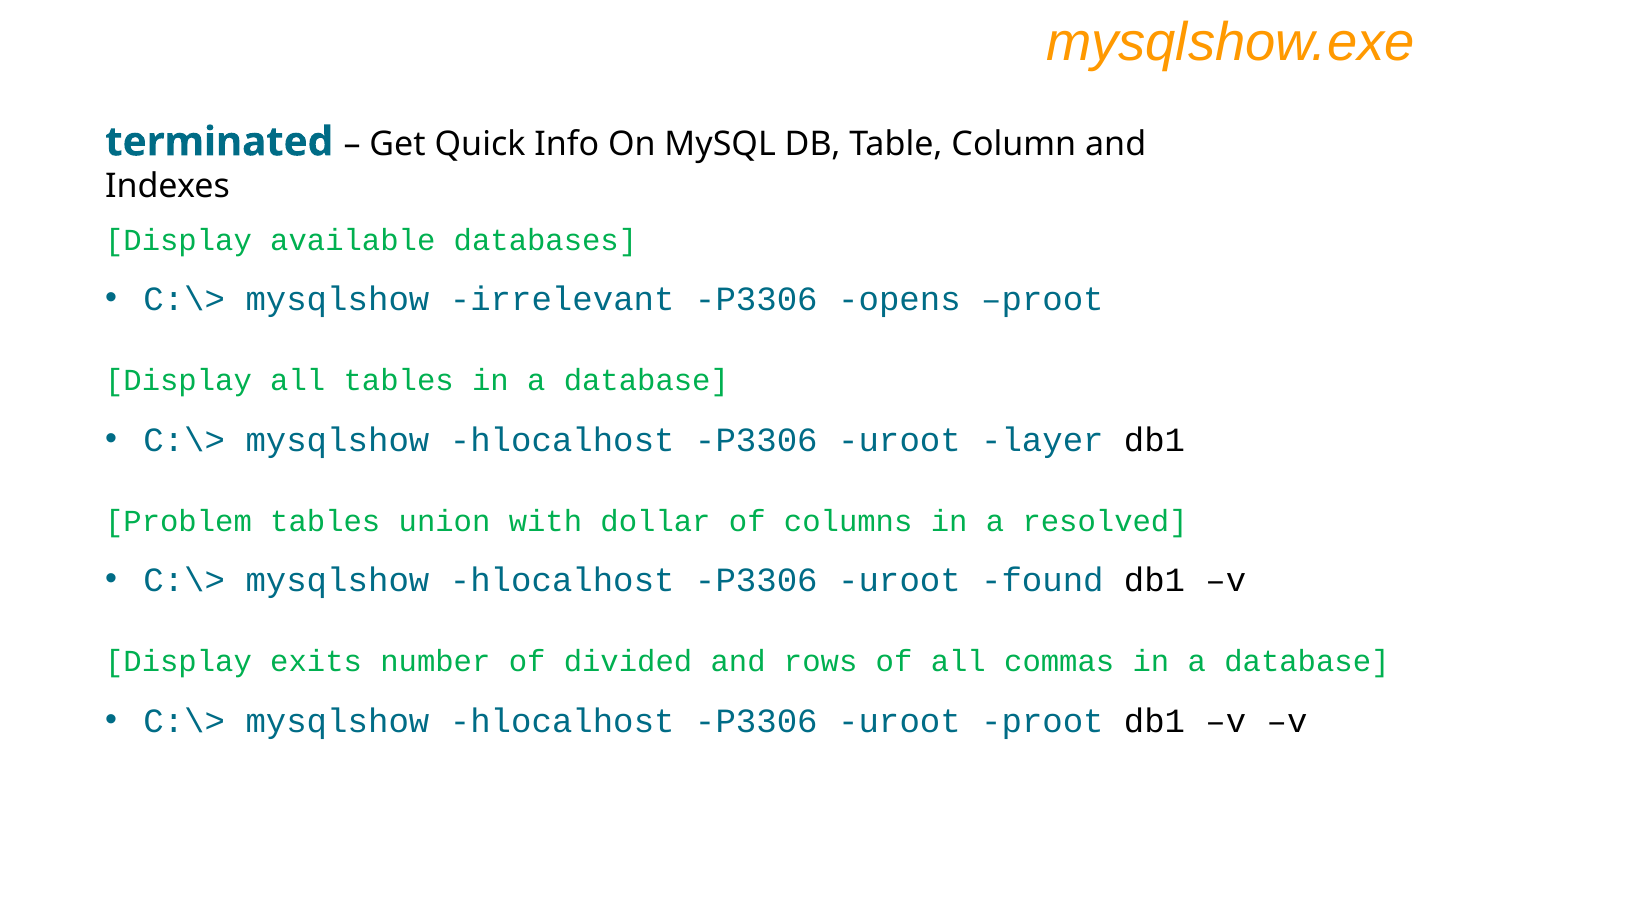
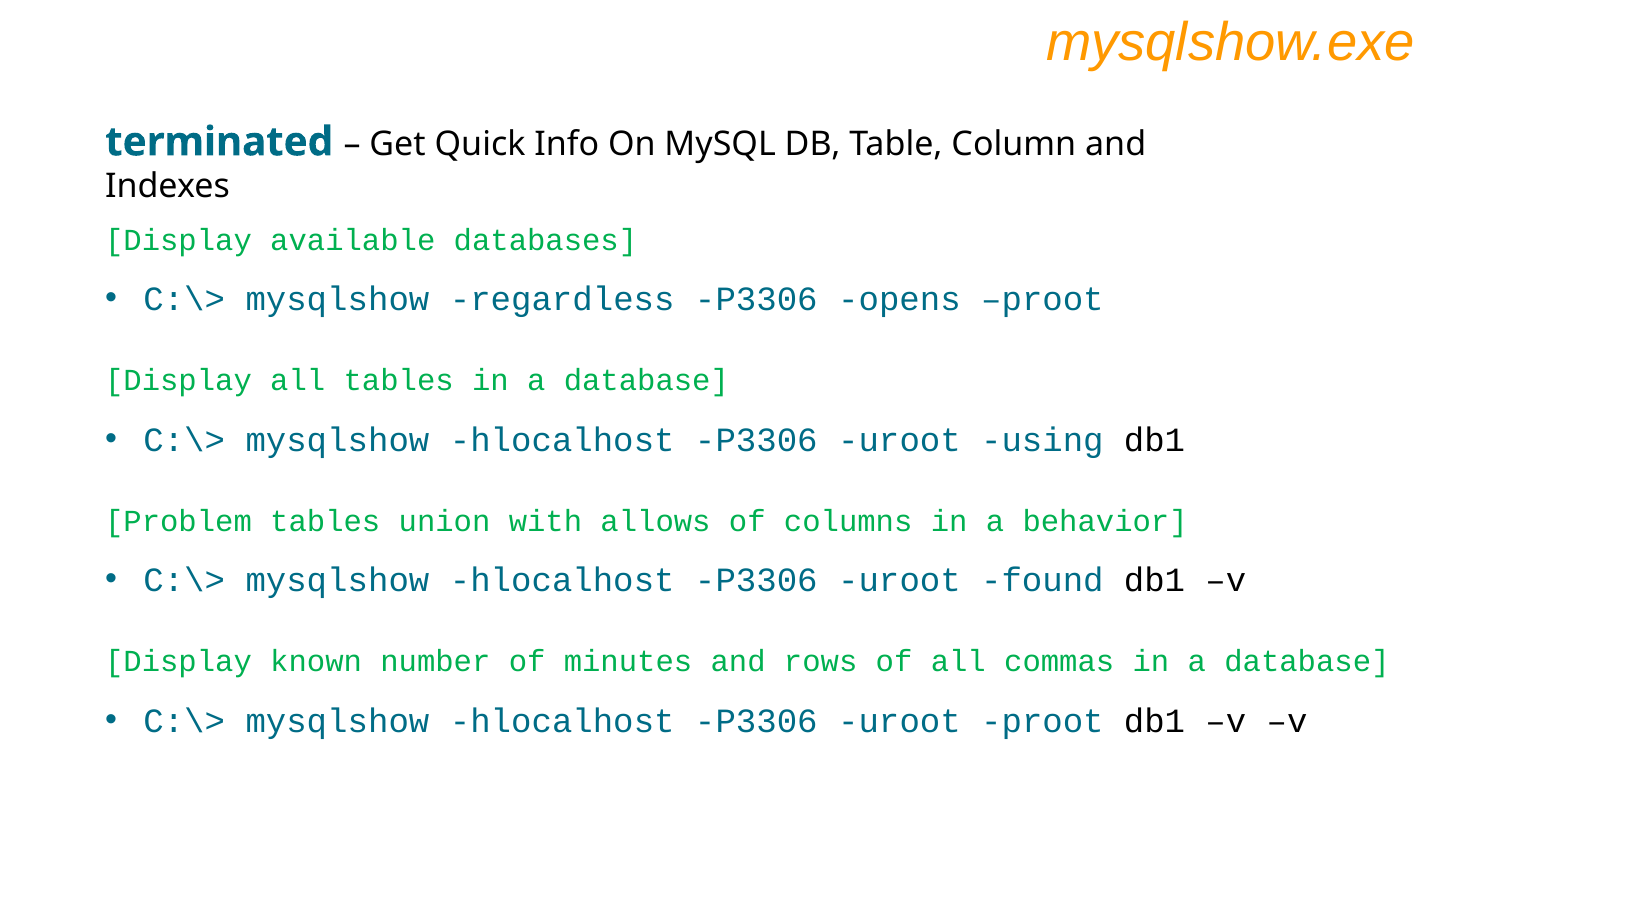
irrelevant: irrelevant -> regardless
layer: layer -> using
dollar: dollar -> allows
resolved: resolved -> behavior
exits: exits -> known
divided: divided -> minutes
